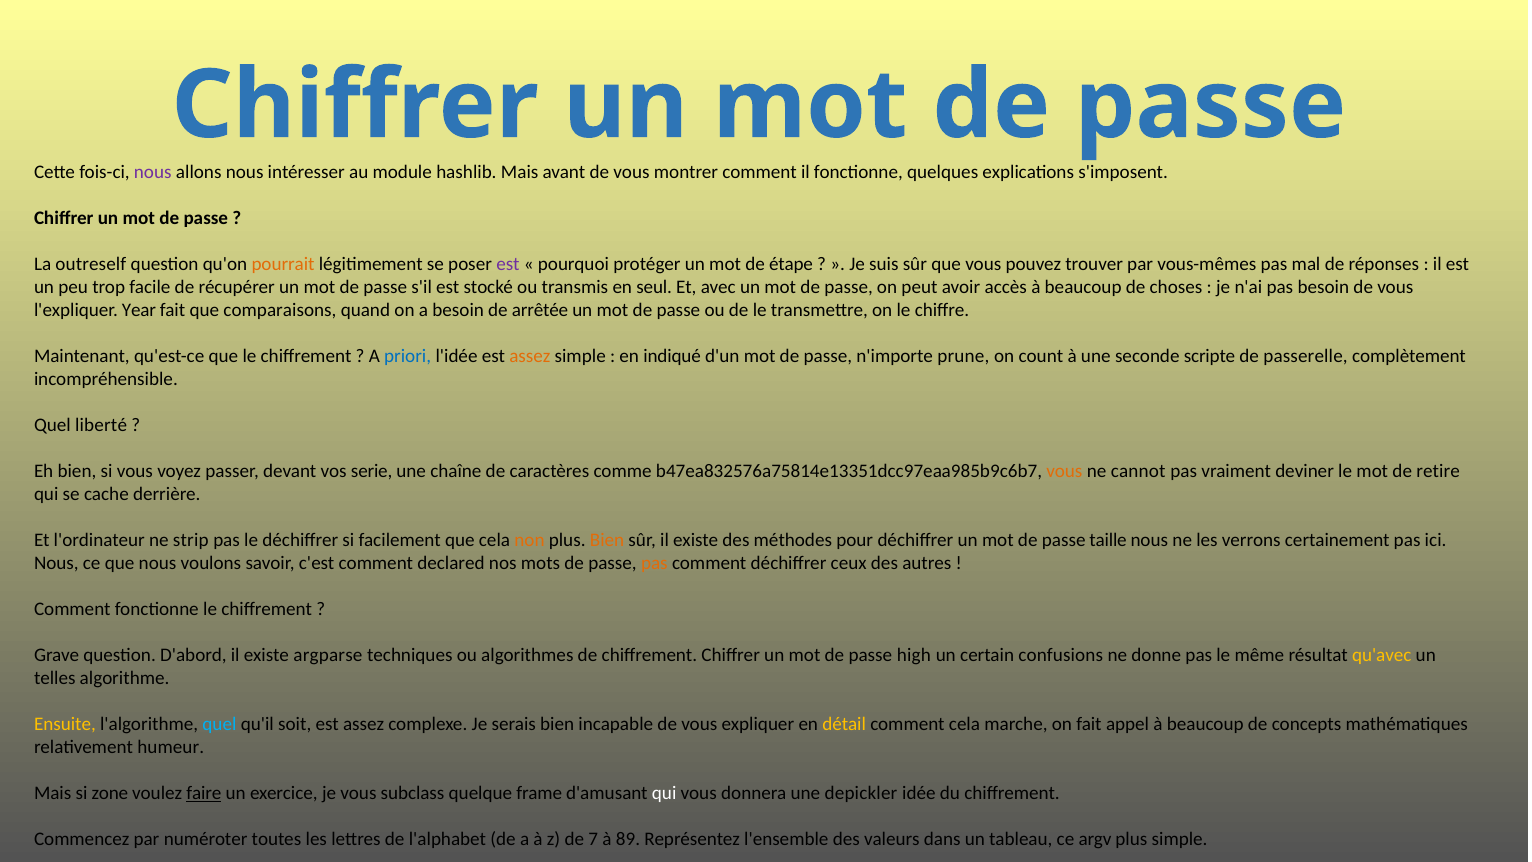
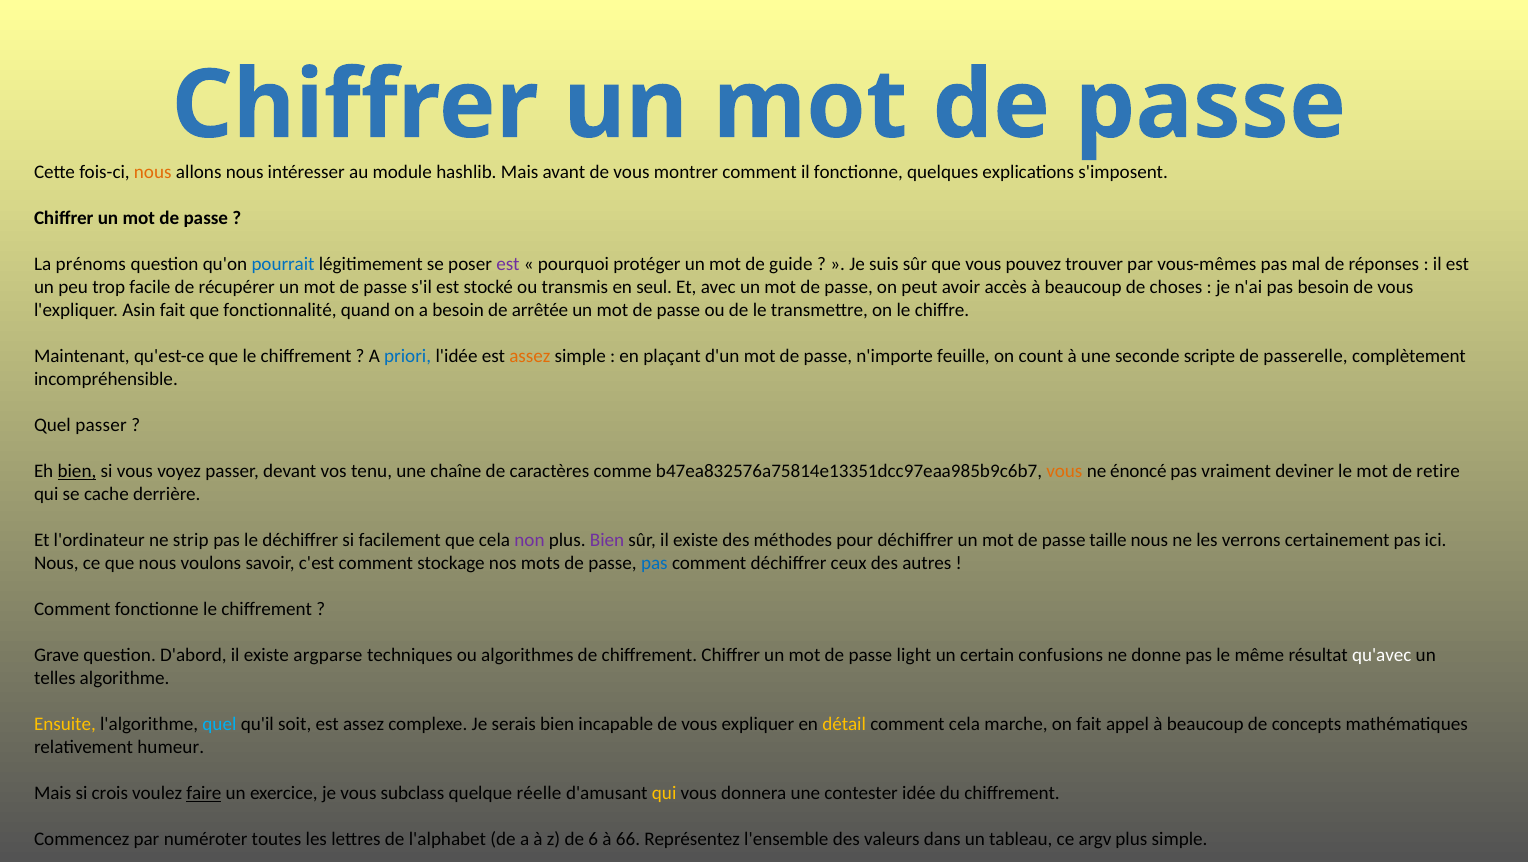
nous at (153, 172) colour: purple -> orange
outreself: outreself -> prénoms
pourrait colour: orange -> blue
étape: étape -> guide
Year: Year -> Asin
comparaisons: comparaisons -> fonctionnalité
indiqué: indiqué -> plaçant
prune: prune -> feuille
Quel liberté: liberté -> passer
bien at (77, 471) underline: none -> present
serie: serie -> tenu
cannot: cannot -> énoncé
non colour: orange -> purple
Bien at (607, 540) colour: orange -> purple
declared: declared -> stockage
pas at (654, 563) colour: orange -> blue
high: high -> light
qu'avec colour: yellow -> white
zone: zone -> crois
frame: frame -> réelle
qui at (664, 793) colour: white -> yellow
depickler: depickler -> contester
7: 7 -> 6
89: 89 -> 66
